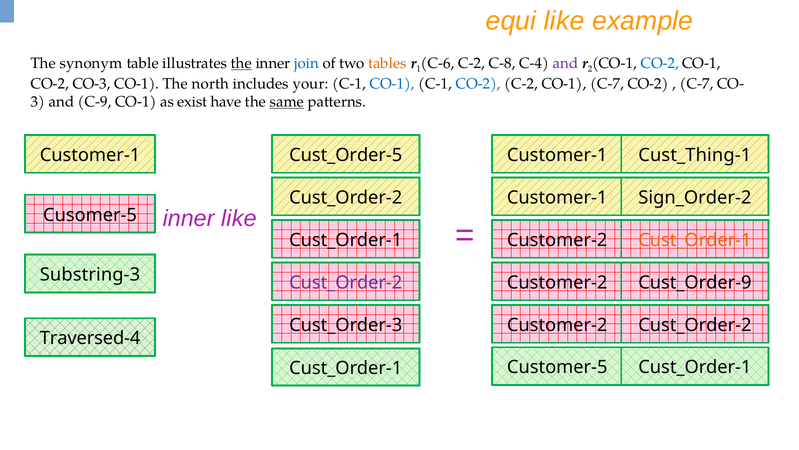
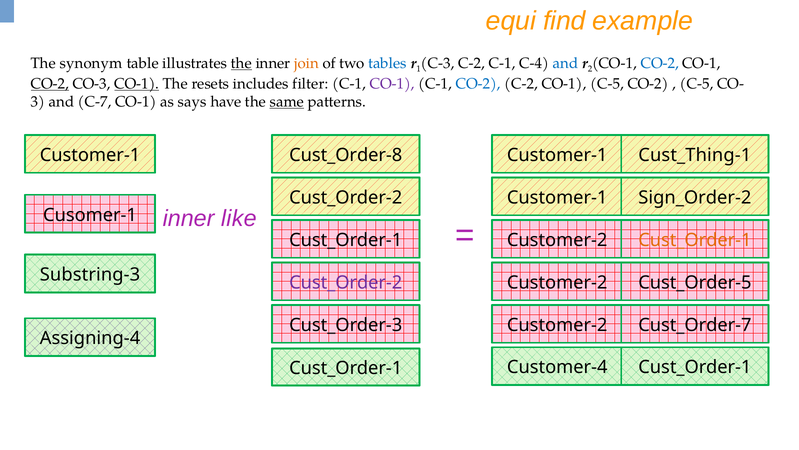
equi like: like -> find
join colour: blue -> orange
tables colour: orange -> blue
C-6: C-6 -> C-3
C-2 C-8: C-8 -> C-1
and at (566, 63) colour: purple -> blue
CO-2 at (50, 84) underline: none -> present
CO-1 at (137, 84) underline: none -> present
north: north -> resets
your: your -> filter
CO-1 at (392, 84) colour: blue -> purple
CO-1 C-7: C-7 -> C-5
C-7 at (697, 84): C-7 -> C-5
C-9: C-9 -> C-7
exist: exist -> says
Cust_Order-5: Cust_Order-5 -> Cust_Order-8
Cusomer-5: Cusomer-5 -> Cusomer-1
Cust_Order-9: Cust_Order-9 -> Cust_Order-5
Customer-2 Cust_Order-2: Cust_Order-2 -> Cust_Order-7
Traversed-4: Traversed-4 -> Assigning-4
Customer-5: Customer-5 -> Customer-4
